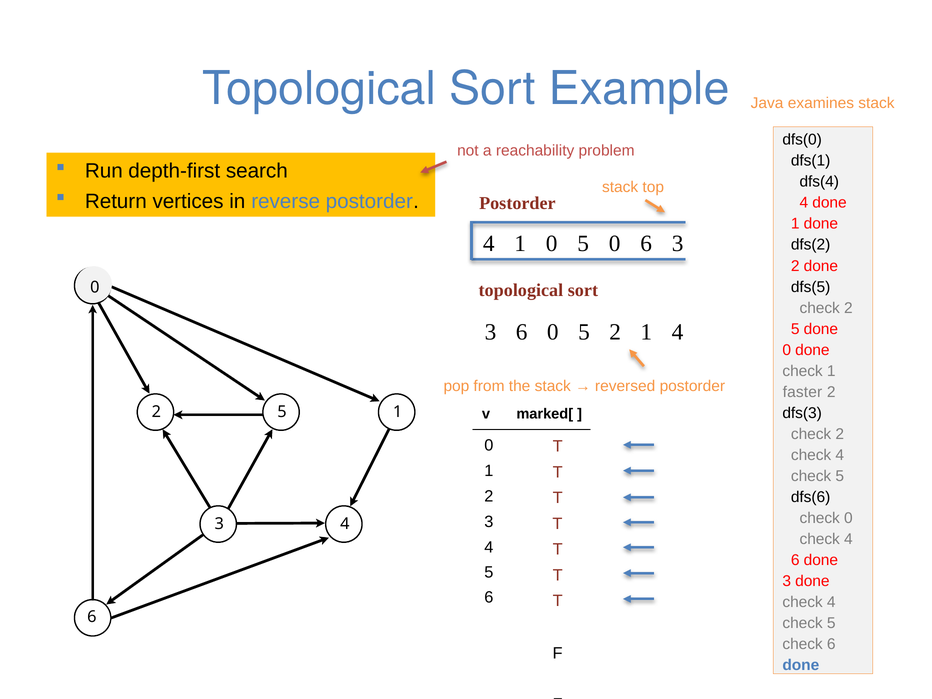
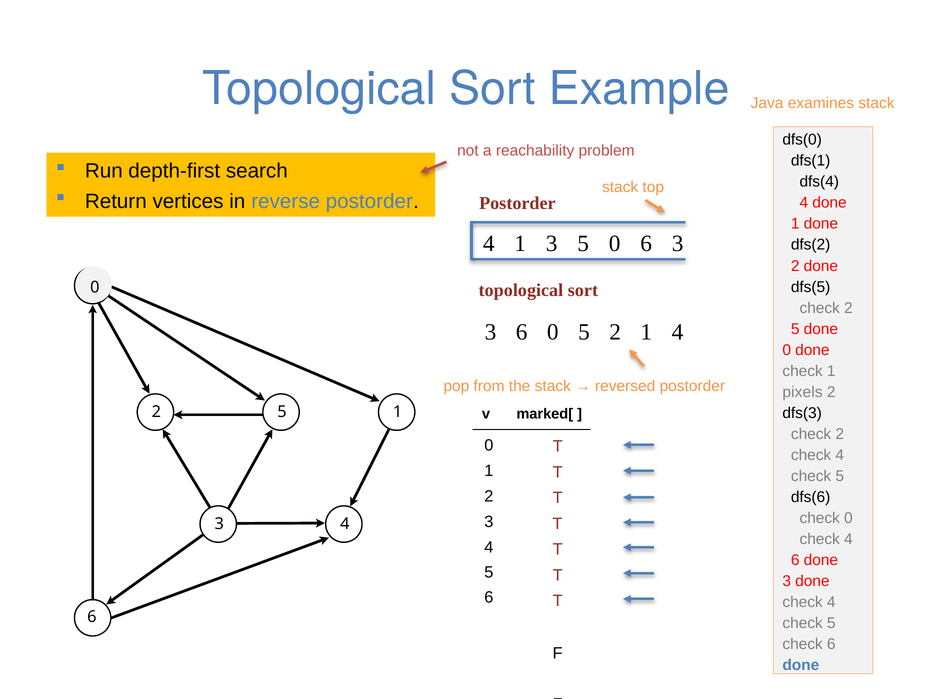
1 0: 0 -> 3
faster: faster -> pixels
